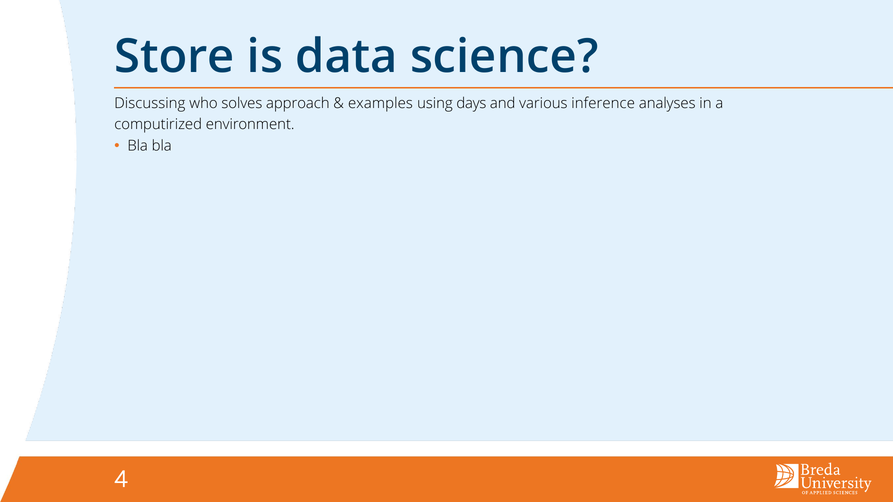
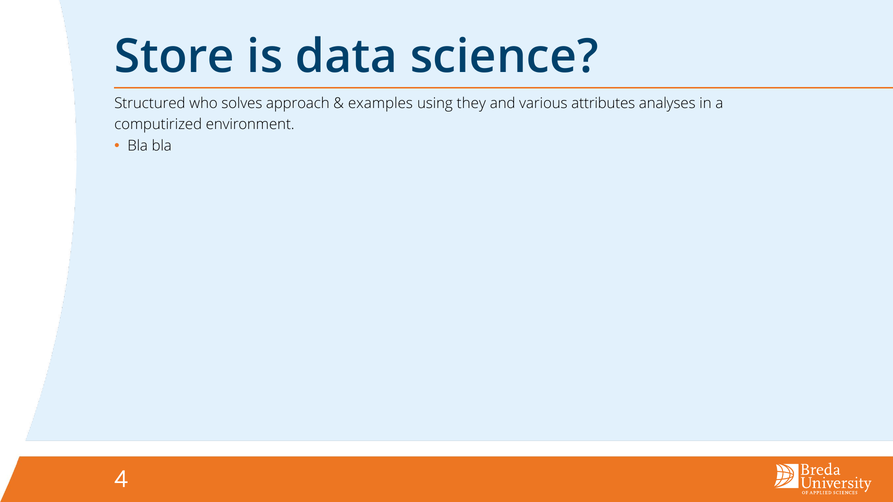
Discussing: Discussing -> Structured
days: days -> they
inference: inference -> attributes
